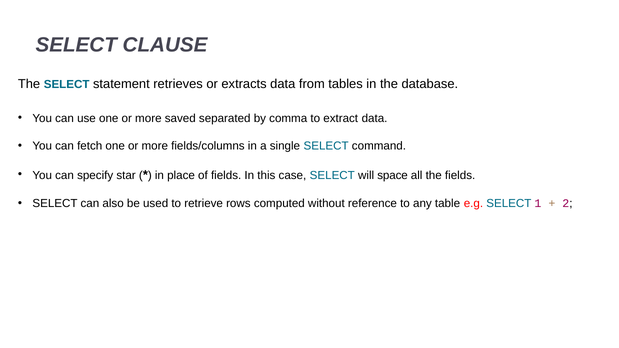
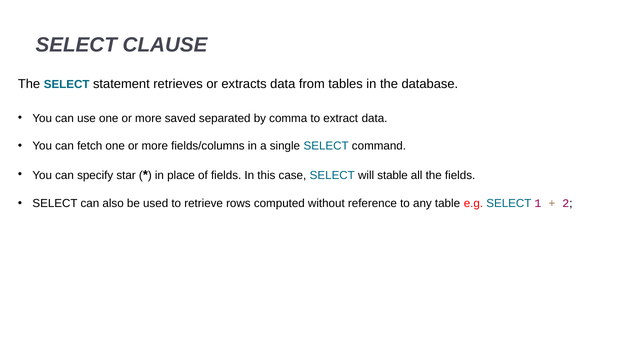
space: space -> stable
